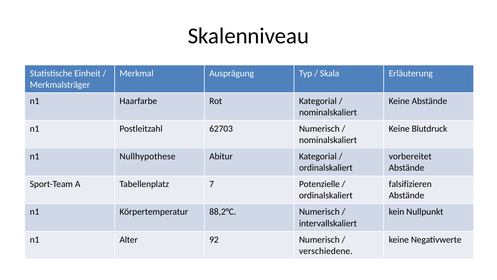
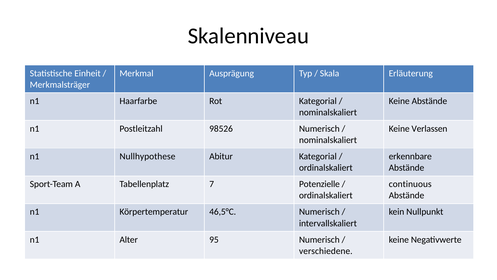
62703: 62703 -> 98526
Blutdruck: Blutdruck -> Verlassen
vorbereitet: vorbereitet -> erkennbare
falsifizieren: falsifizieren -> continuous
88,2°C: 88,2°C -> 46,5°C
92: 92 -> 95
